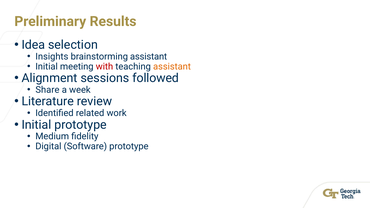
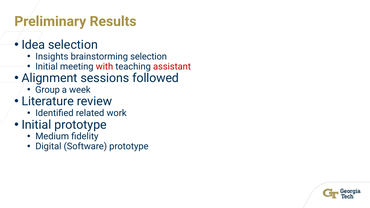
brainstorming assistant: assistant -> selection
assistant at (172, 67) colour: orange -> red
Share: Share -> Group
